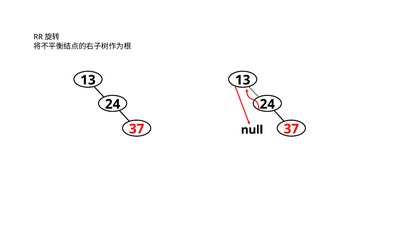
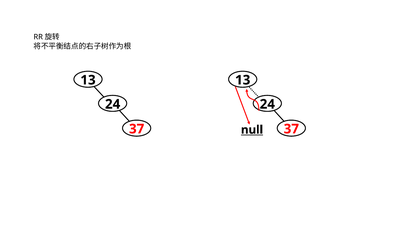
null underline: none -> present
